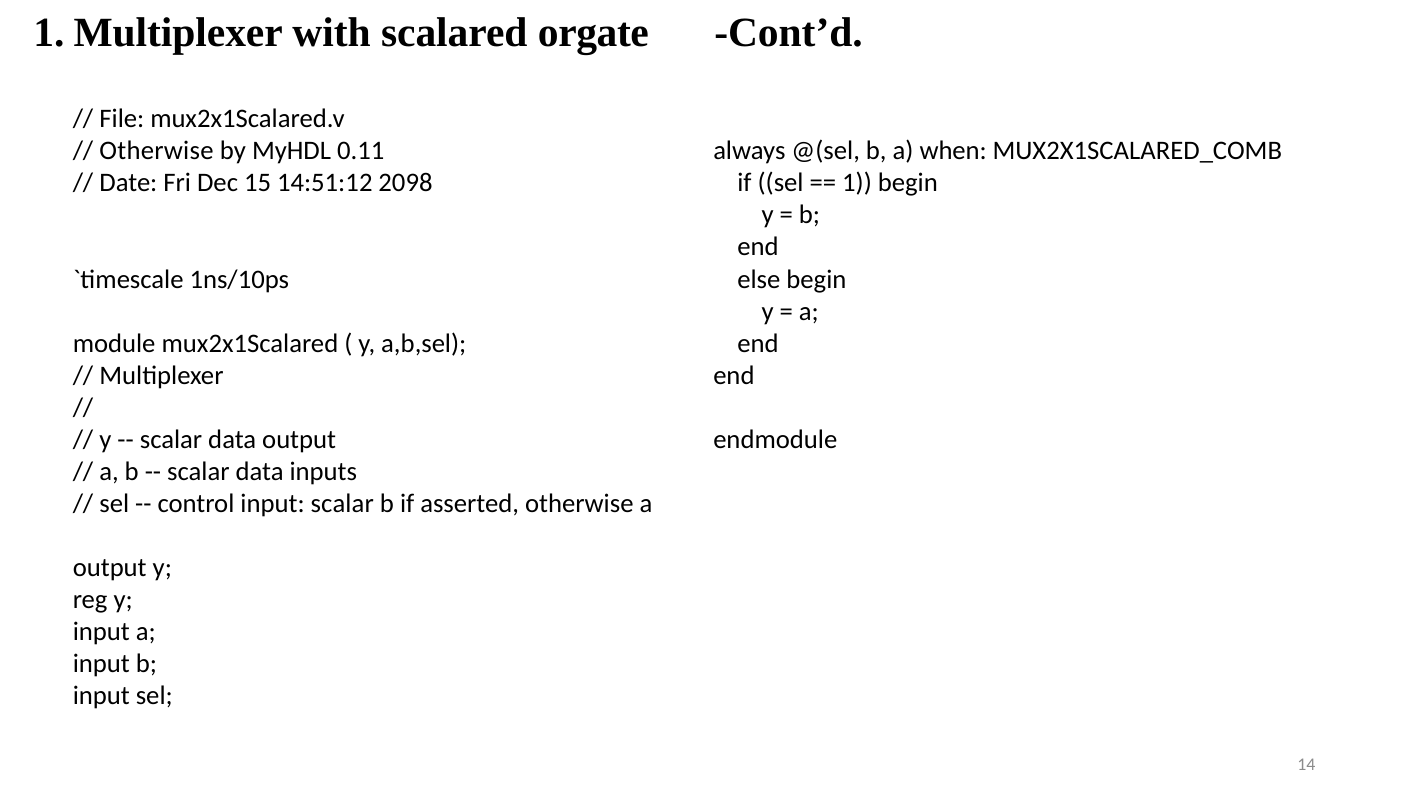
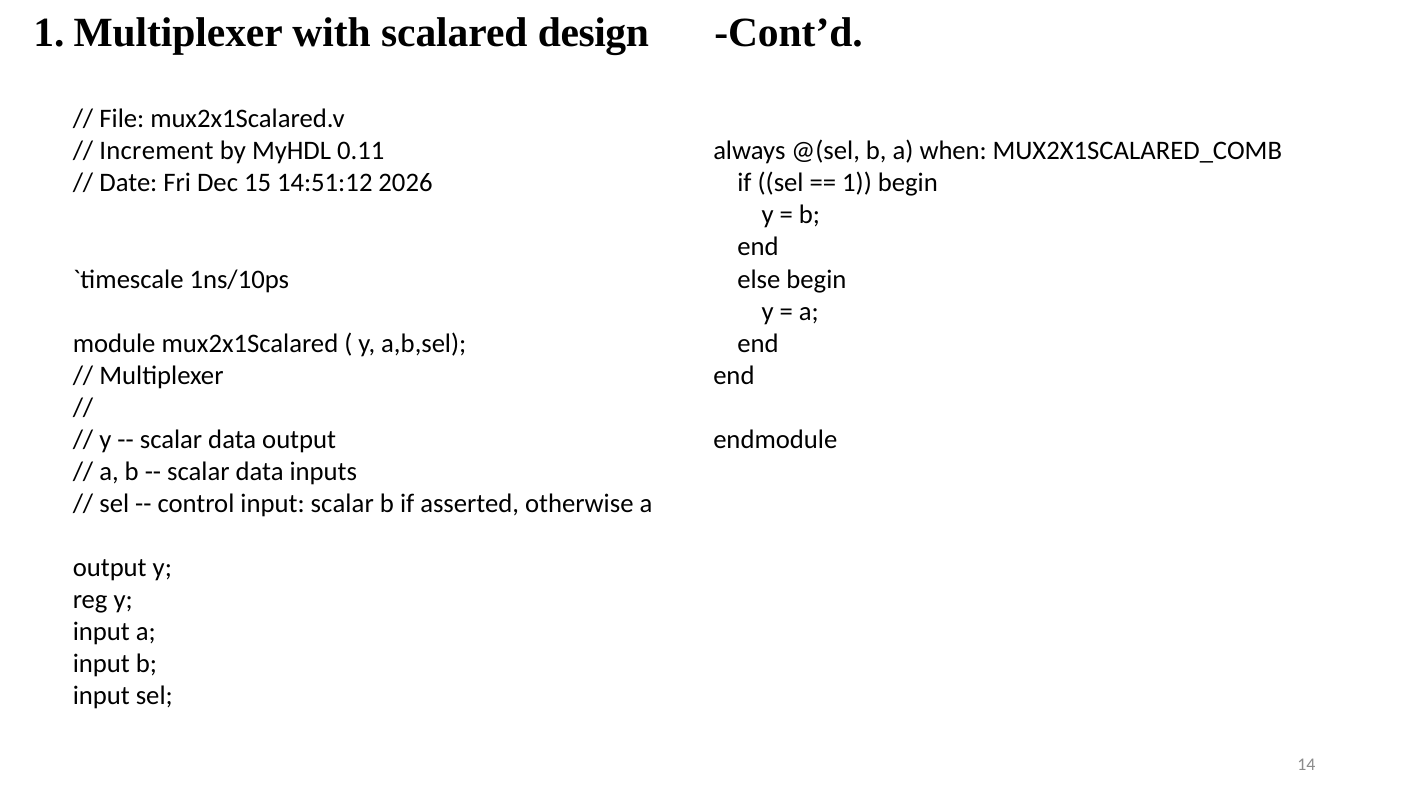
orgate: orgate -> design
Otherwise at (157, 151): Otherwise -> Increment
2098: 2098 -> 2026
